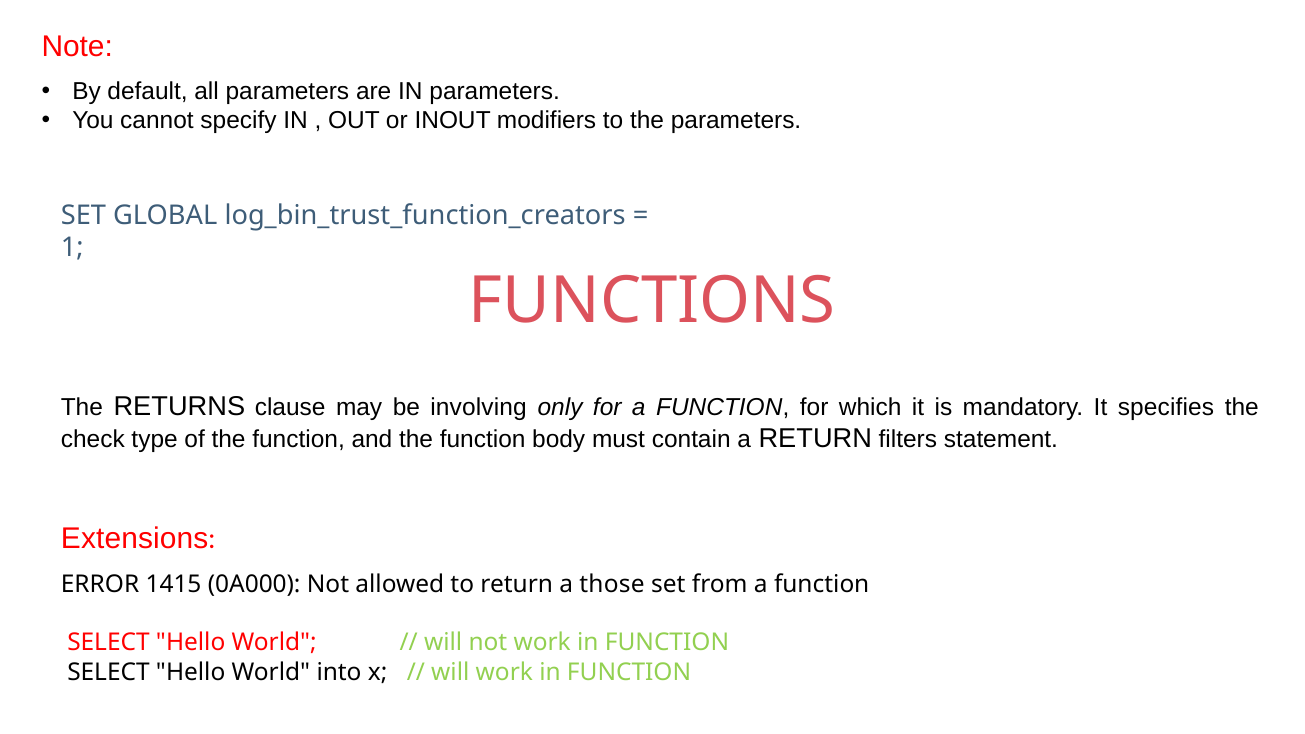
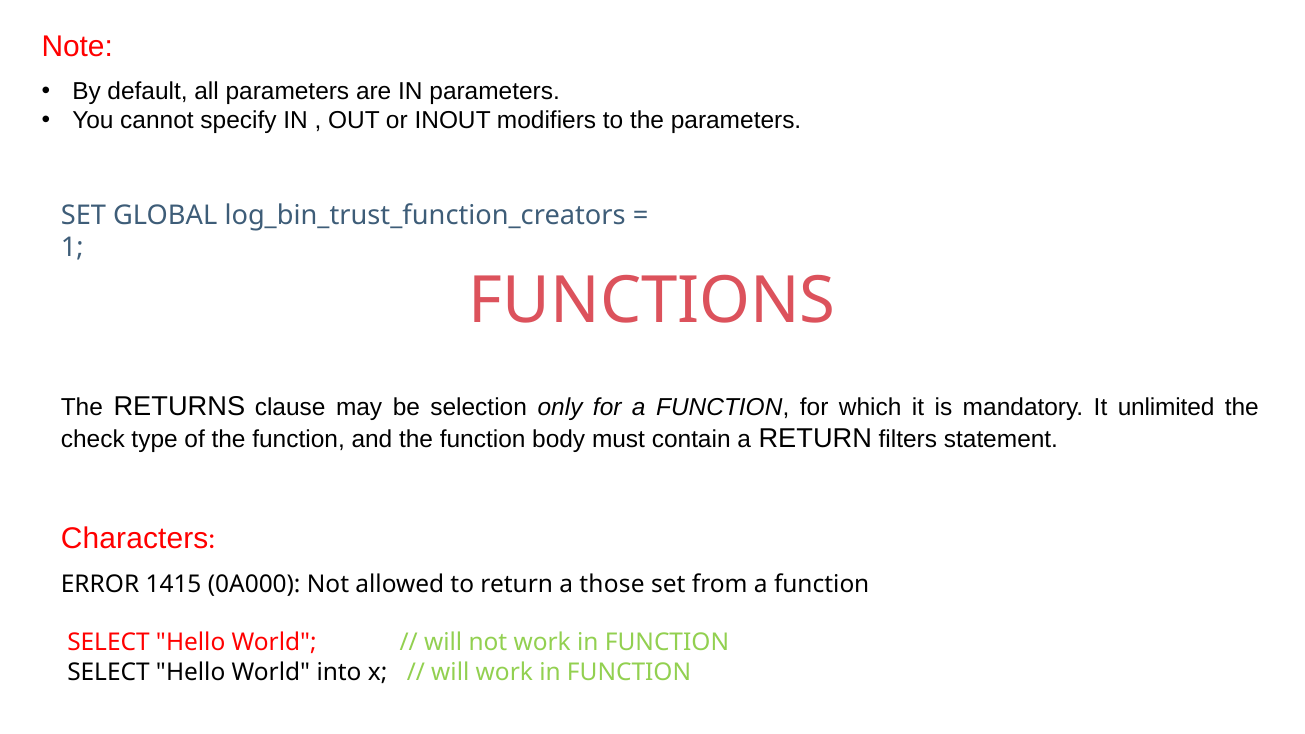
involving: involving -> selection
specifies: specifies -> unlimited
Extensions: Extensions -> Characters
